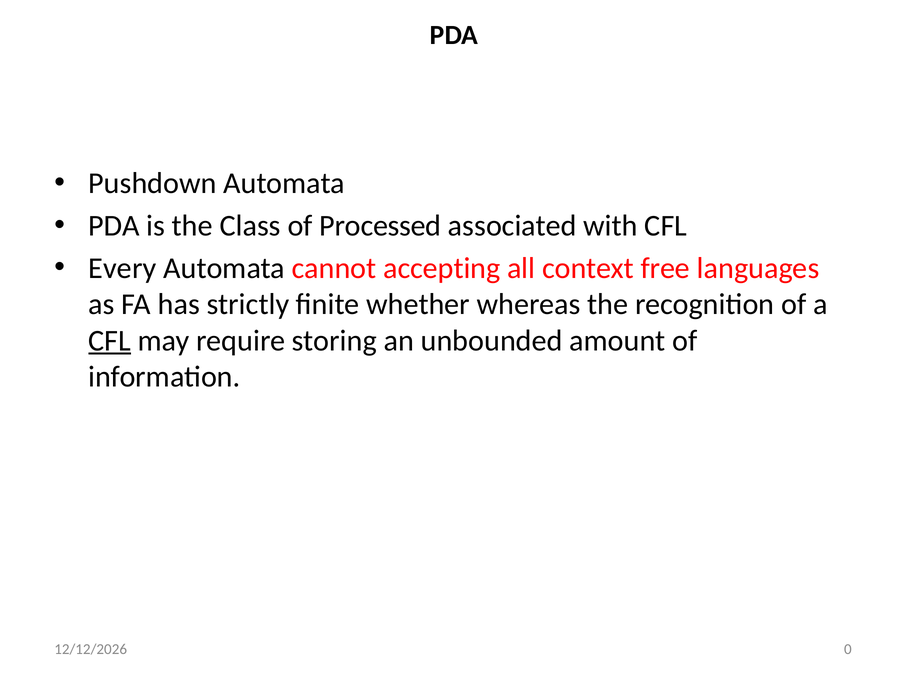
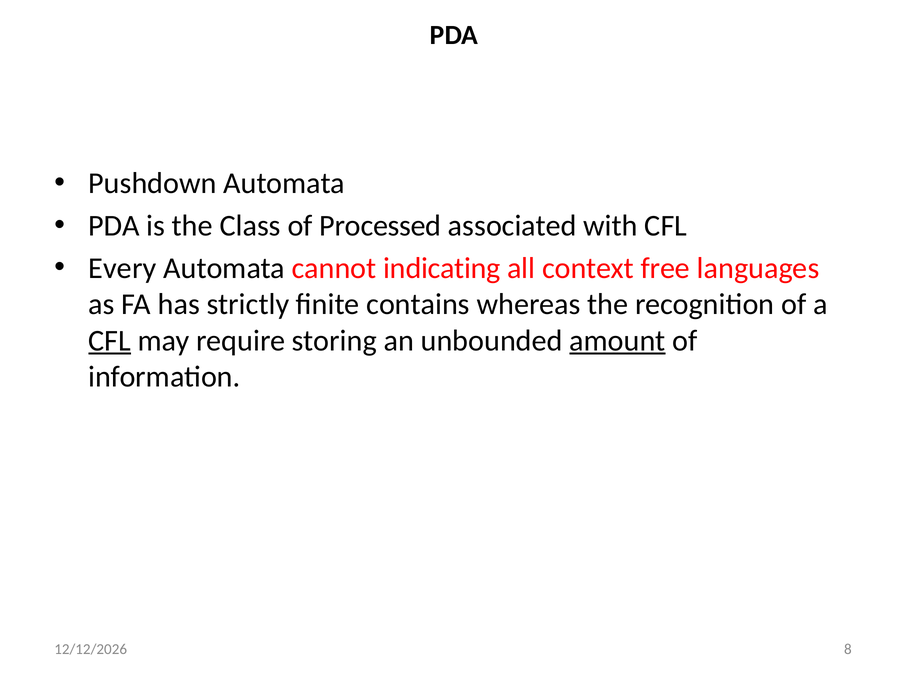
accepting: accepting -> indicating
whether: whether -> contains
amount underline: none -> present
0: 0 -> 8
